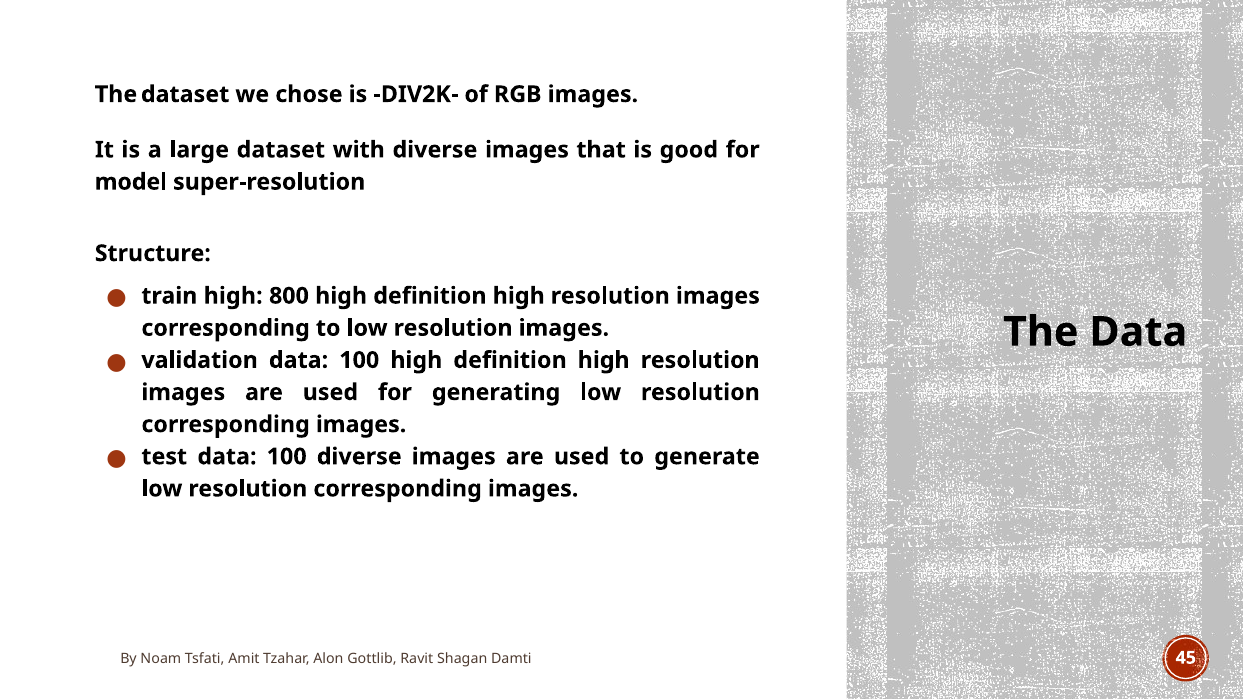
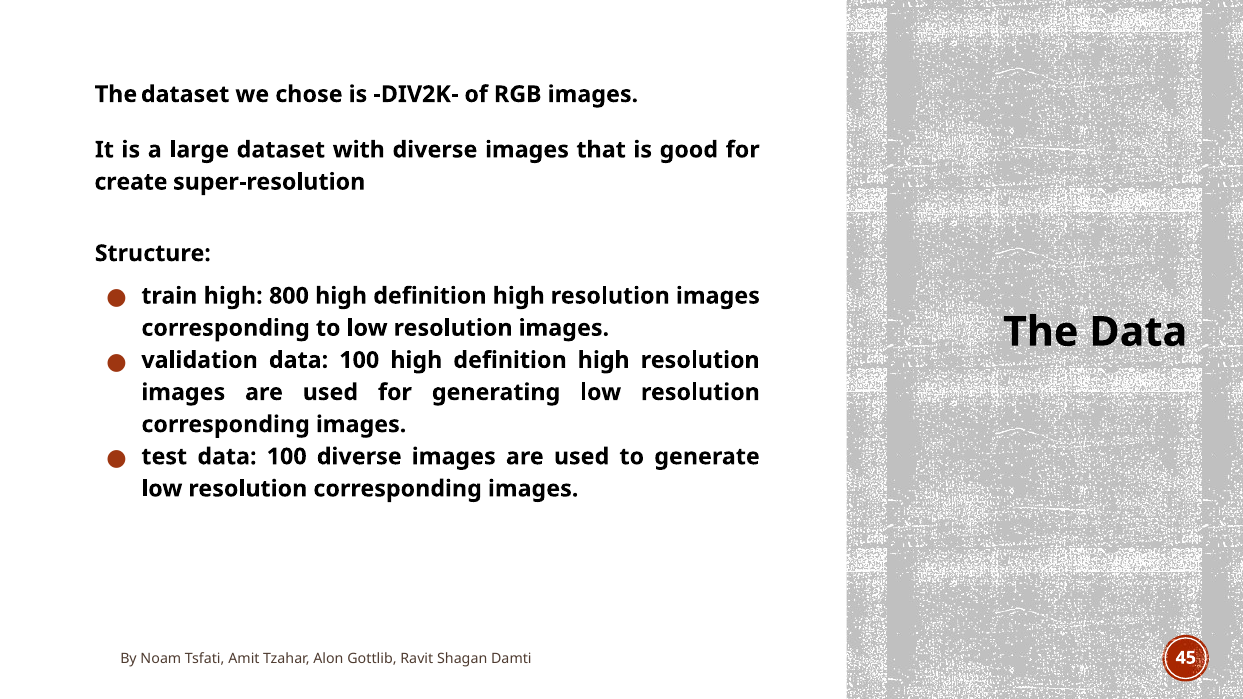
model: model -> create
